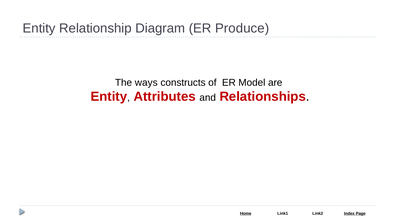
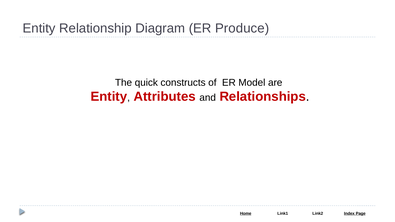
ways: ways -> quick
